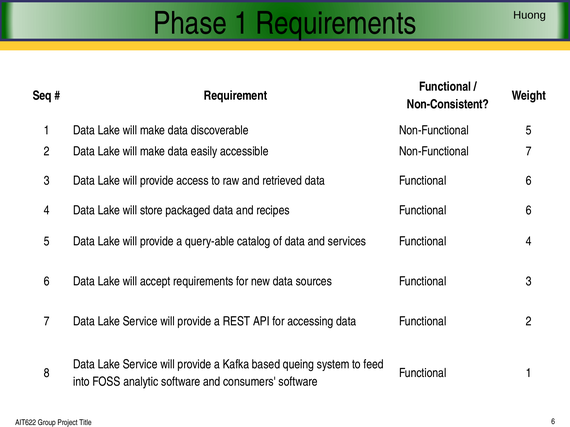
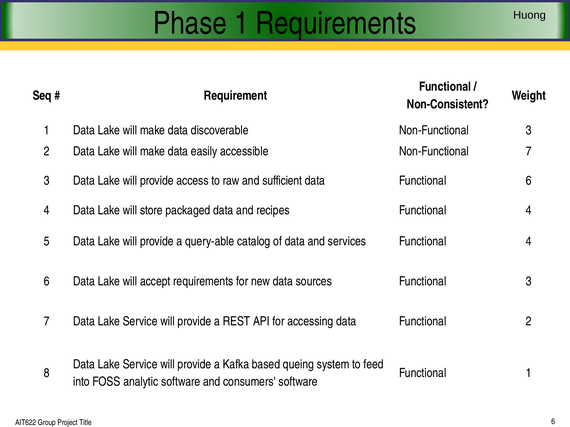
Non-Functional 5: 5 -> 3
retrieved: retrieved -> sufficient
recipes Functional 6: 6 -> 4
